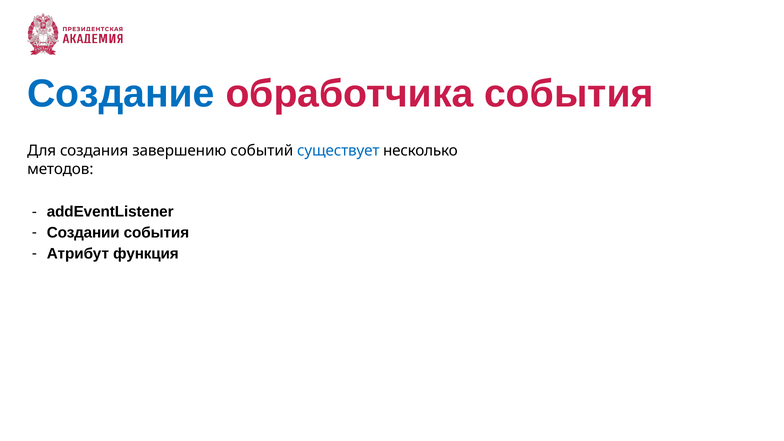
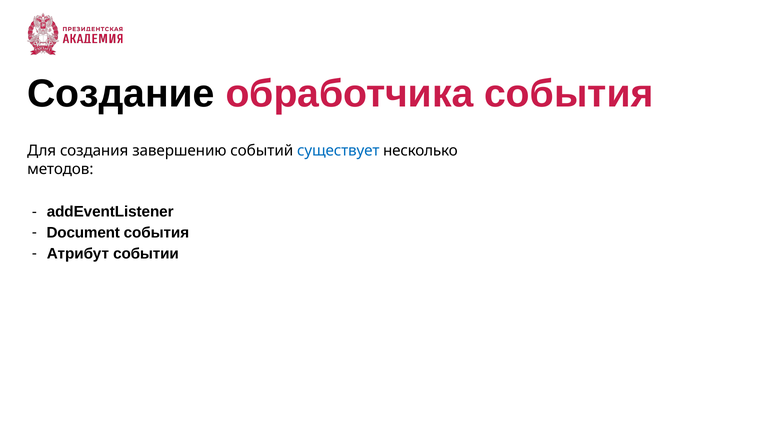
Создание colour: blue -> black
Создании: Создании -> Document
функция: функция -> событии
